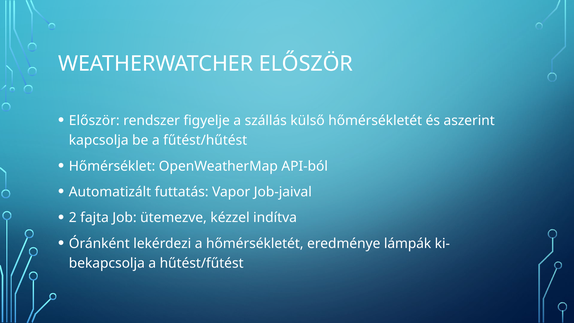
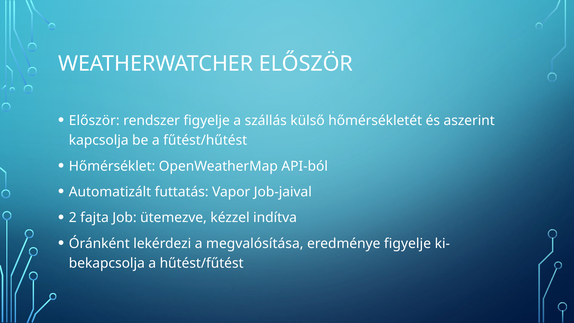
a hőmérsékletét: hőmérsékletét -> megvalósítása
eredménye lámpák: lámpák -> figyelje
